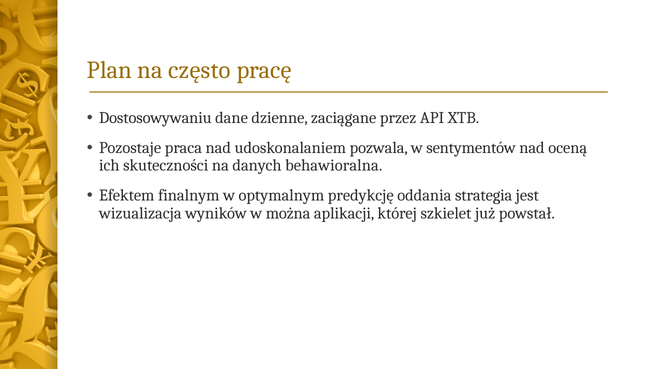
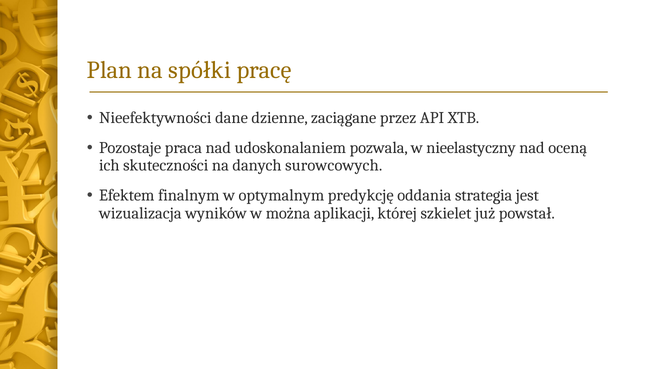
często: często -> spółki
Dostosowywaniu: Dostosowywaniu -> Nieefektywności
sentymentów: sentymentów -> nieelastyczny
behawioralna: behawioralna -> surowcowych
